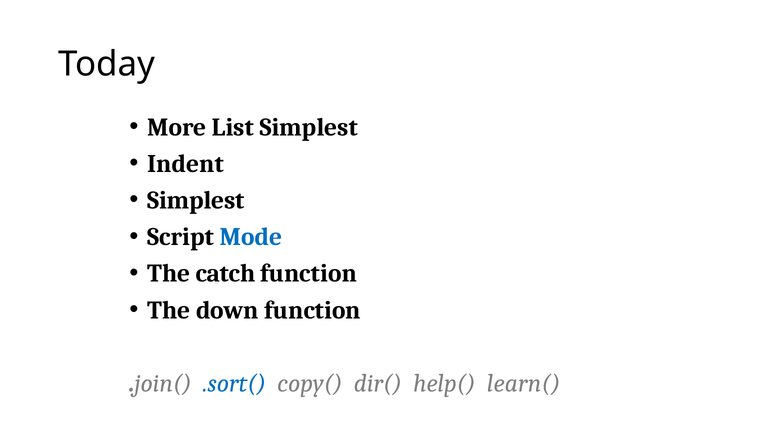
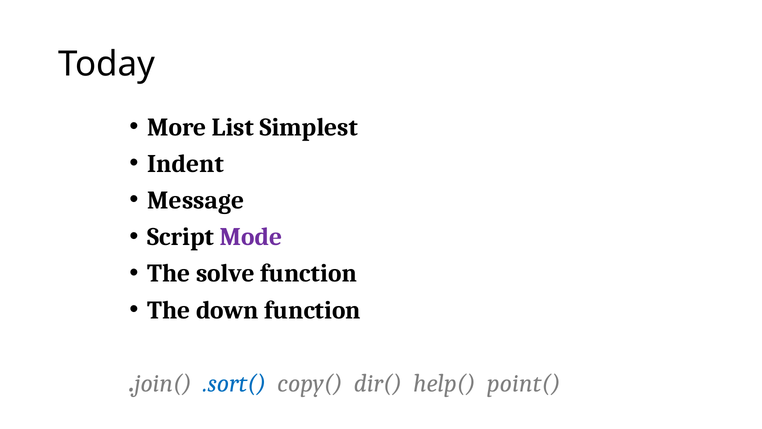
Simplest at (196, 200): Simplest -> Message
Mode colour: blue -> purple
catch: catch -> solve
learn(: learn( -> point(
